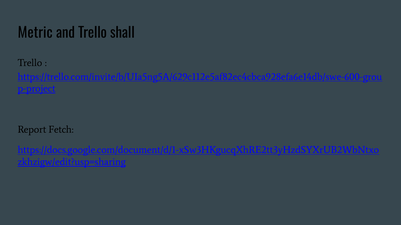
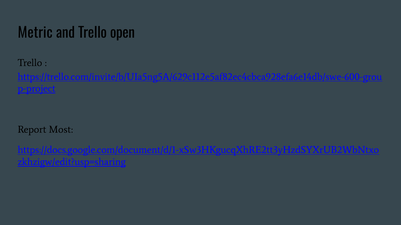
shall: shall -> open
Fetch: Fetch -> Most
